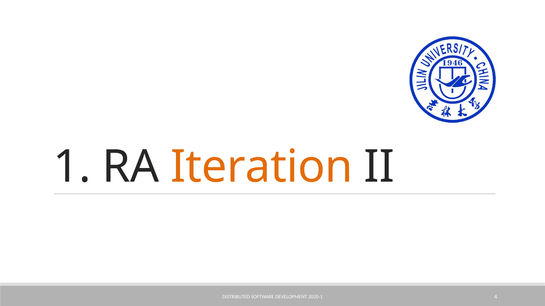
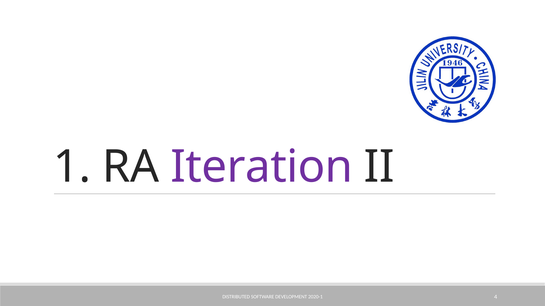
Iteration colour: orange -> purple
